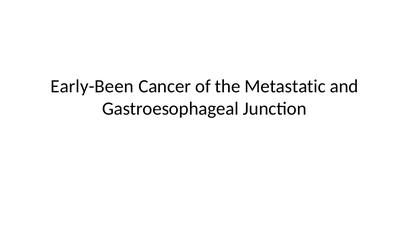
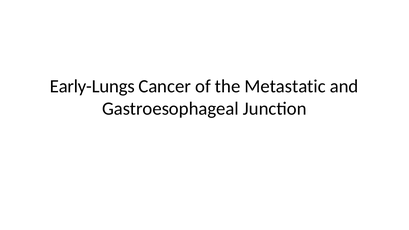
Early-Been: Early-Been -> Early-Lungs
